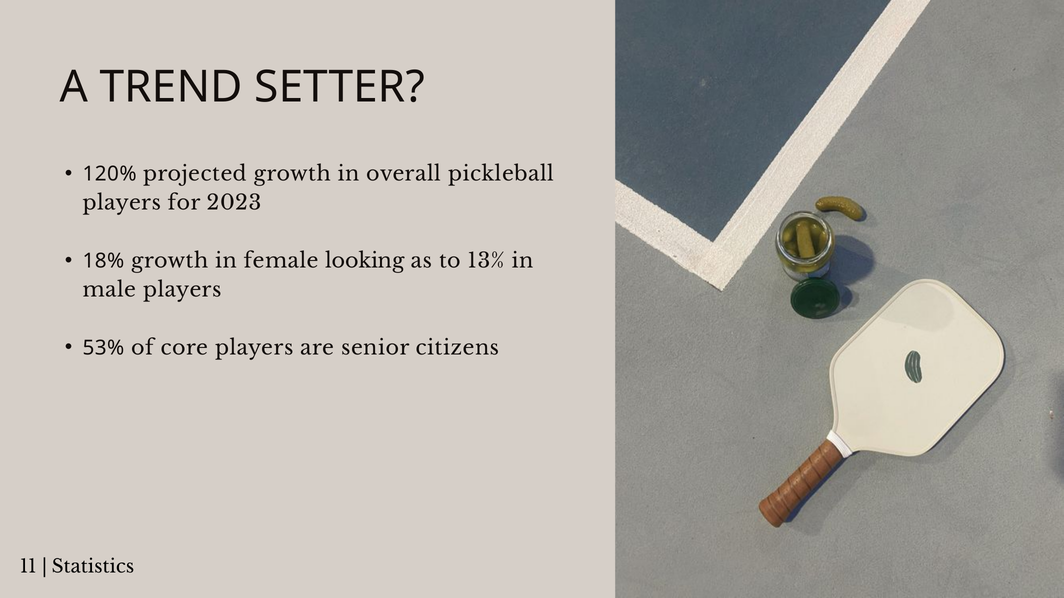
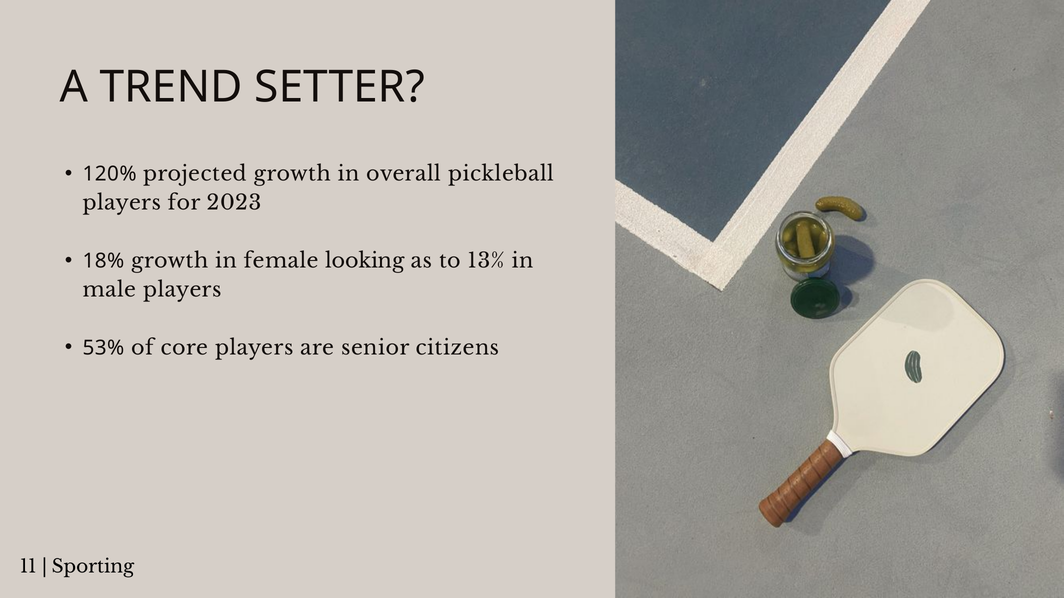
Statistics: Statistics -> Sporting
